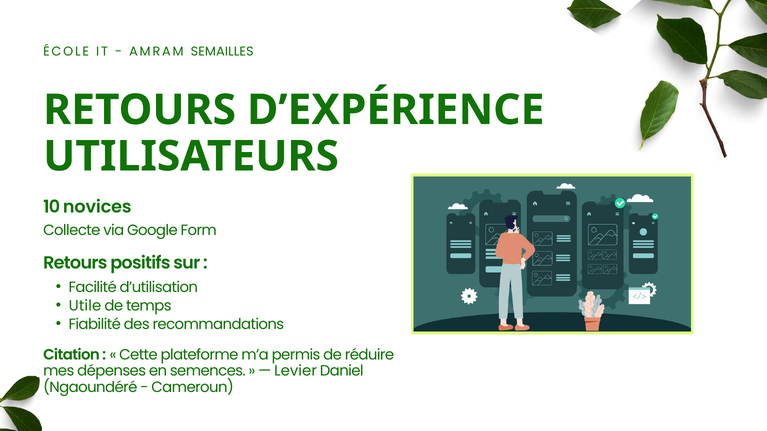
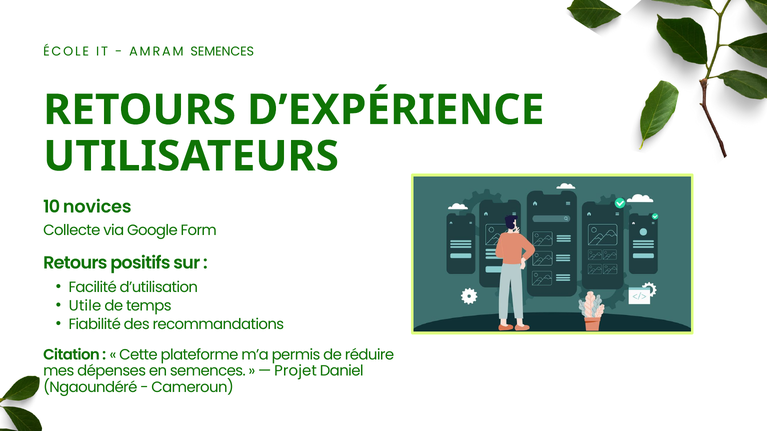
AMRAM SEMAILLES: SEMAILLES -> SEMENCES
Levier: Levier -> Projet
